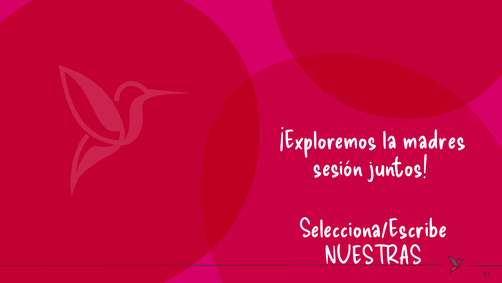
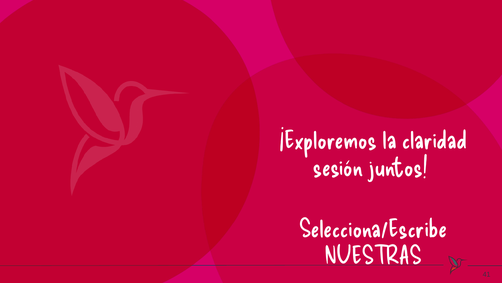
madres: madres -> claridad
